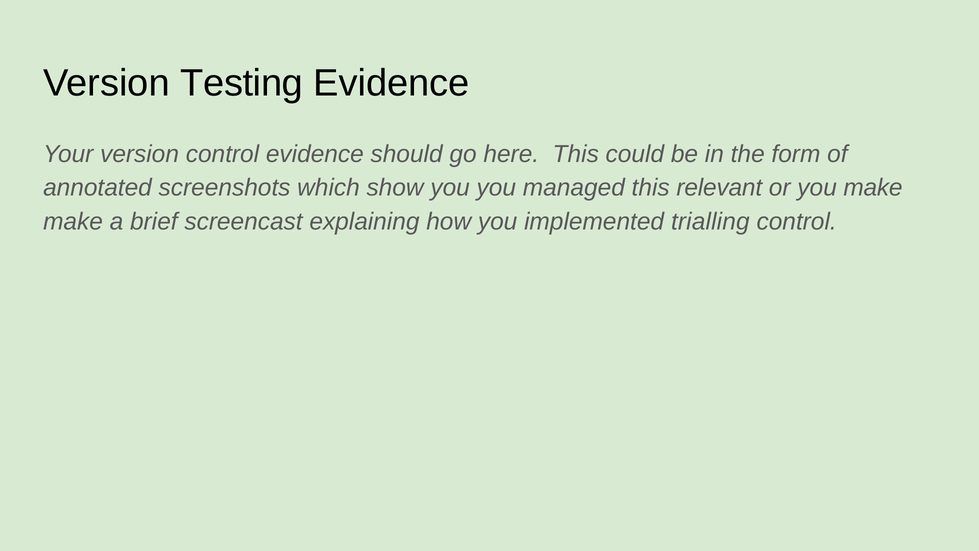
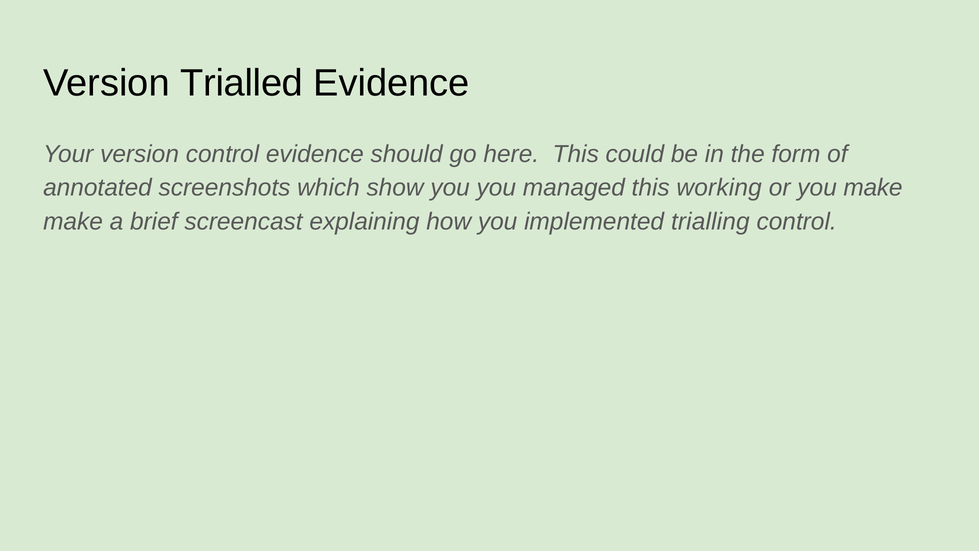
Testing: Testing -> Trialled
relevant: relevant -> working
